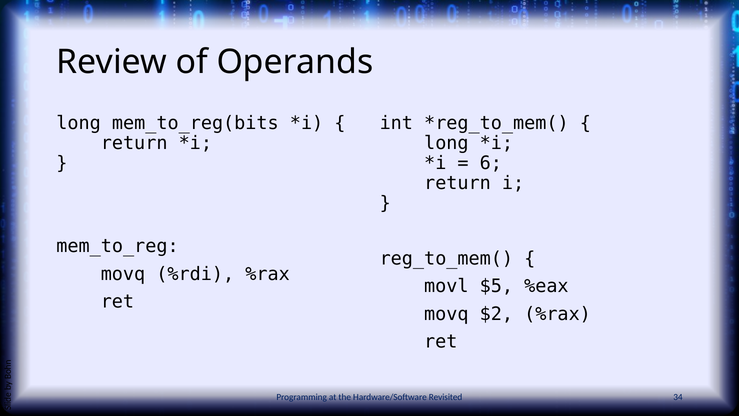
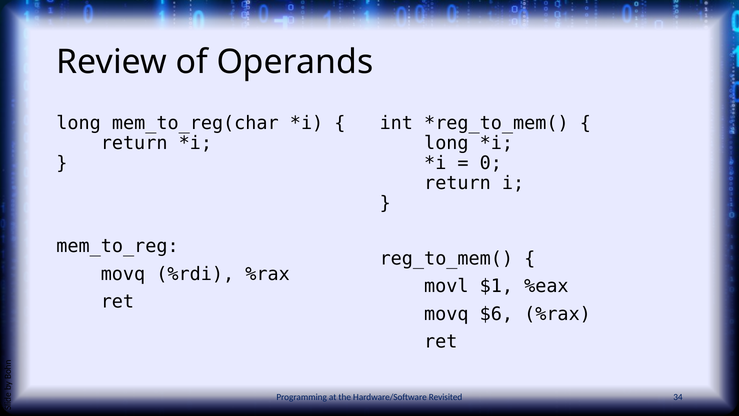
mem_to_reg(bits: mem_to_reg(bits -> mem_to_reg(char
6: 6 -> 0
$5: $5 -> $1
$2: $2 -> $6
